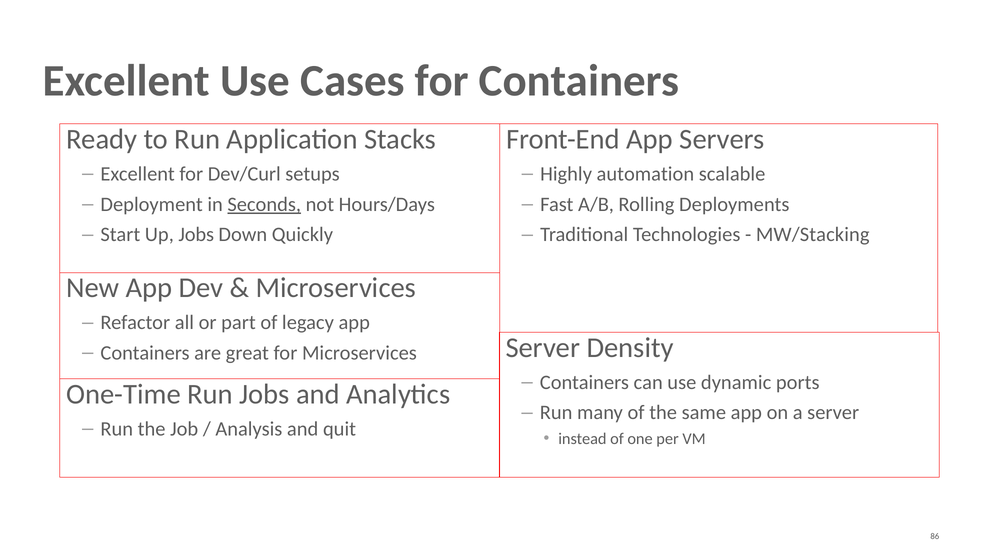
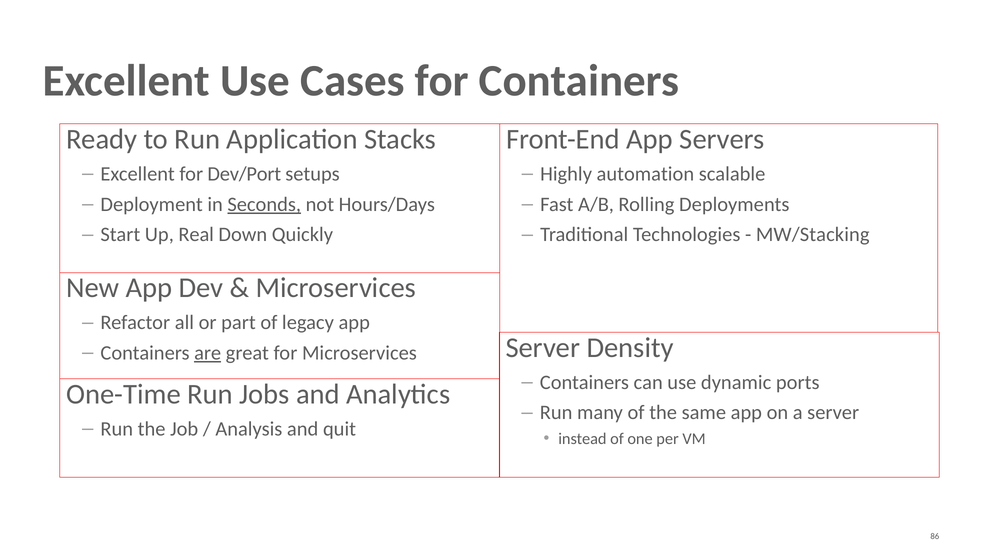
Dev/Curl: Dev/Curl -> Dev/Port
Up Jobs: Jobs -> Real
are underline: none -> present
